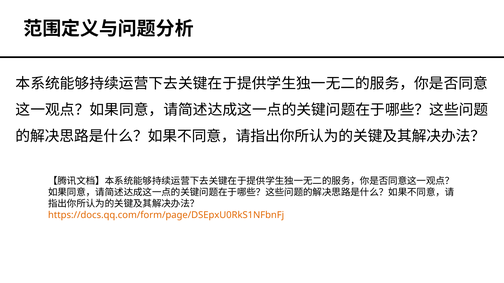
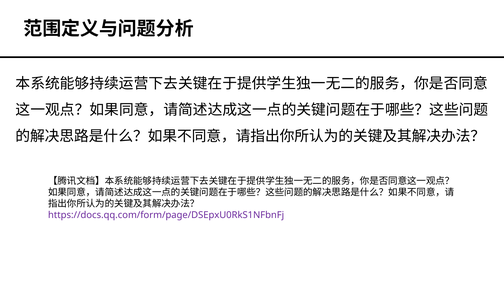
https://docs.qq.com/form/page/DSEpxU0RkS1NFbnFj colour: orange -> purple
